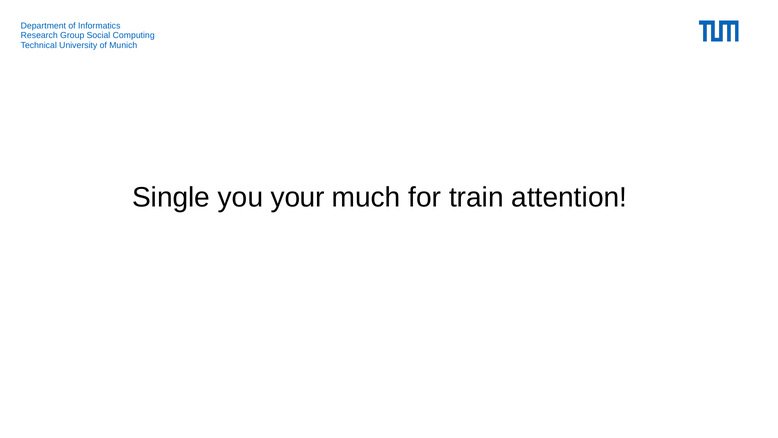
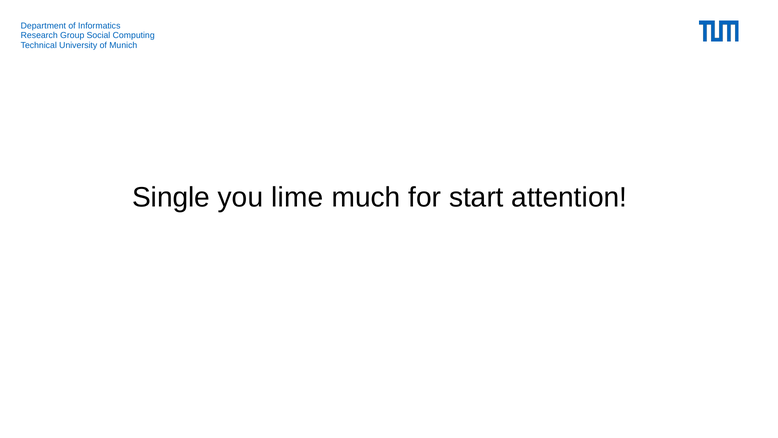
your: your -> lime
train: train -> start
